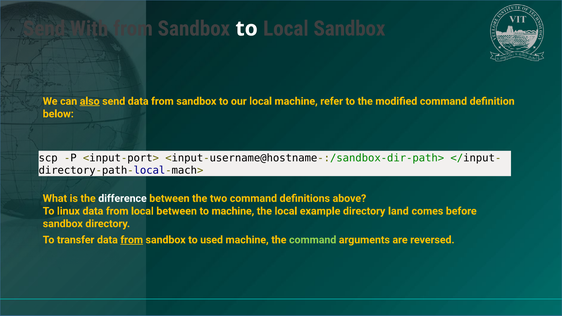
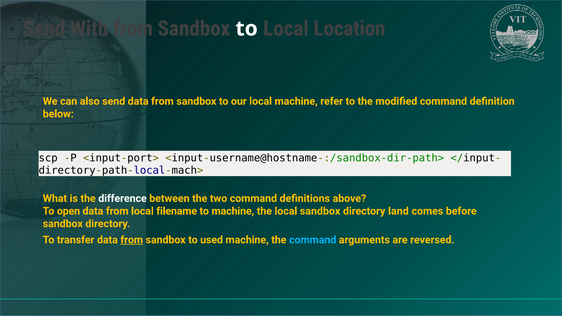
Local Sandbox: Sandbox -> Location
also underline: present -> none
linux: linux -> open
local between: between -> filename
local example: example -> sandbox
command at (313, 240) colour: light green -> light blue
